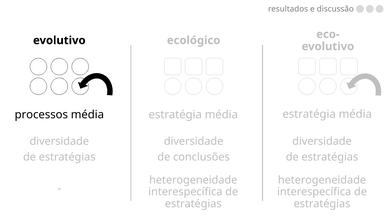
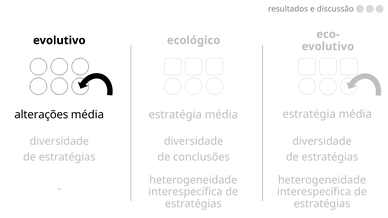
processos: processos -> alterações
